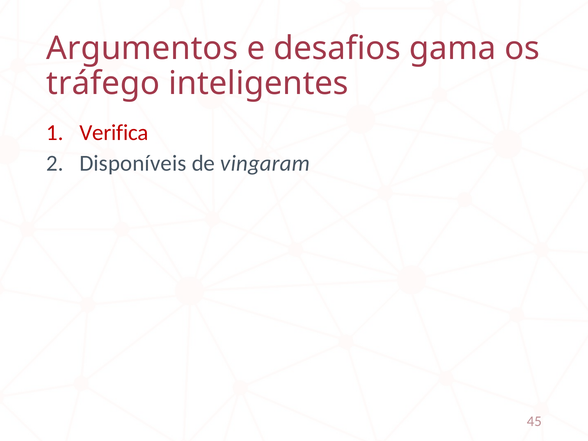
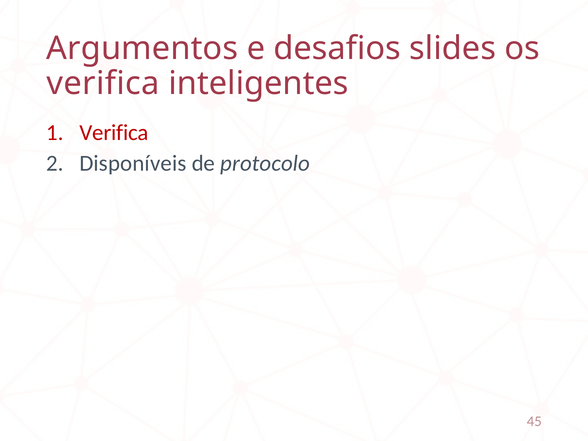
gama: gama -> slides
tráfego at (103, 84): tráfego -> verifica
vingaram: vingaram -> protocolo
